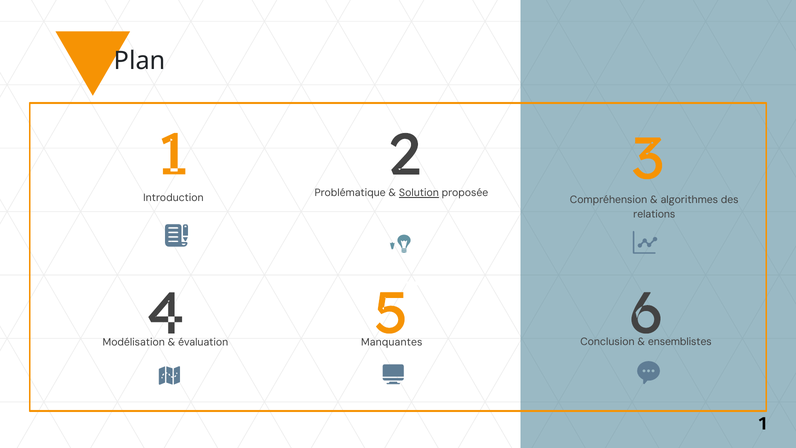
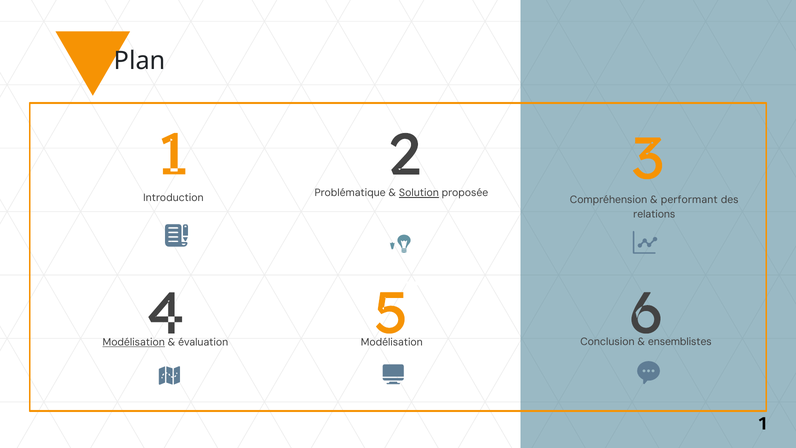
algorithmes: algorithmes -> performant
Modélisation at (134, 342) underline: none -> present
évaluation Manquantes: Manquantes -> Modélisation
